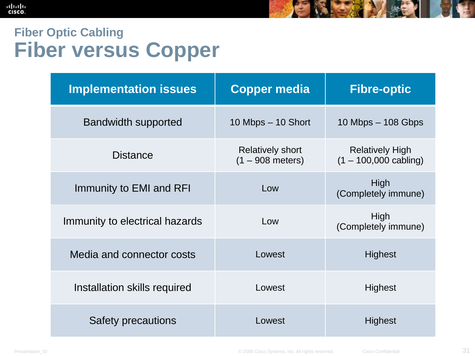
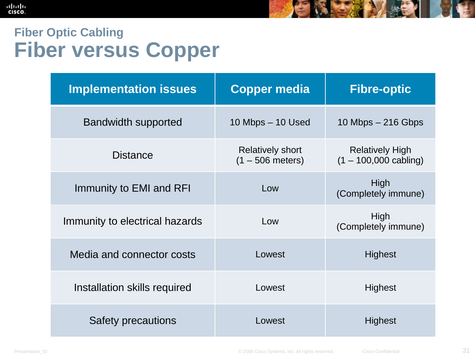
10 Short: Short -> Used
108: 108 -> 216
908: 908 -> 506
